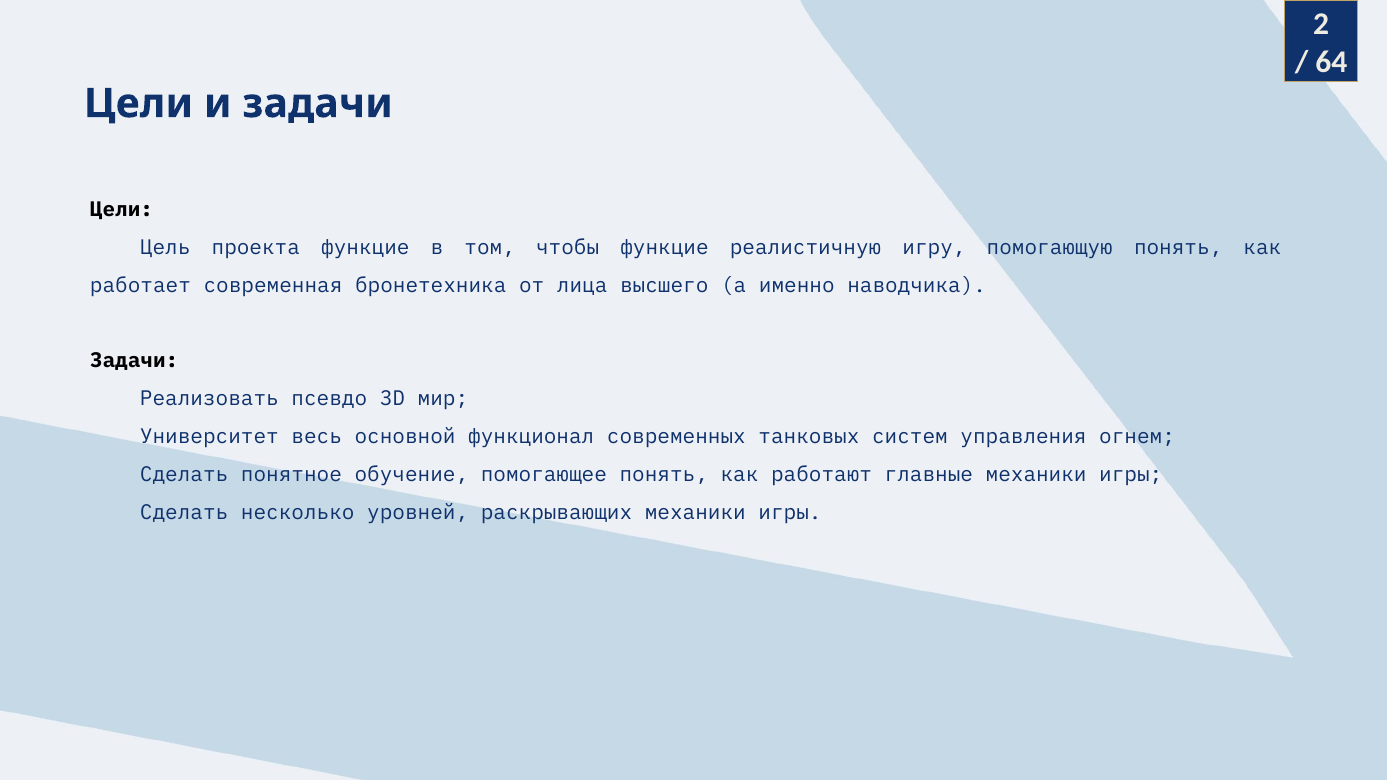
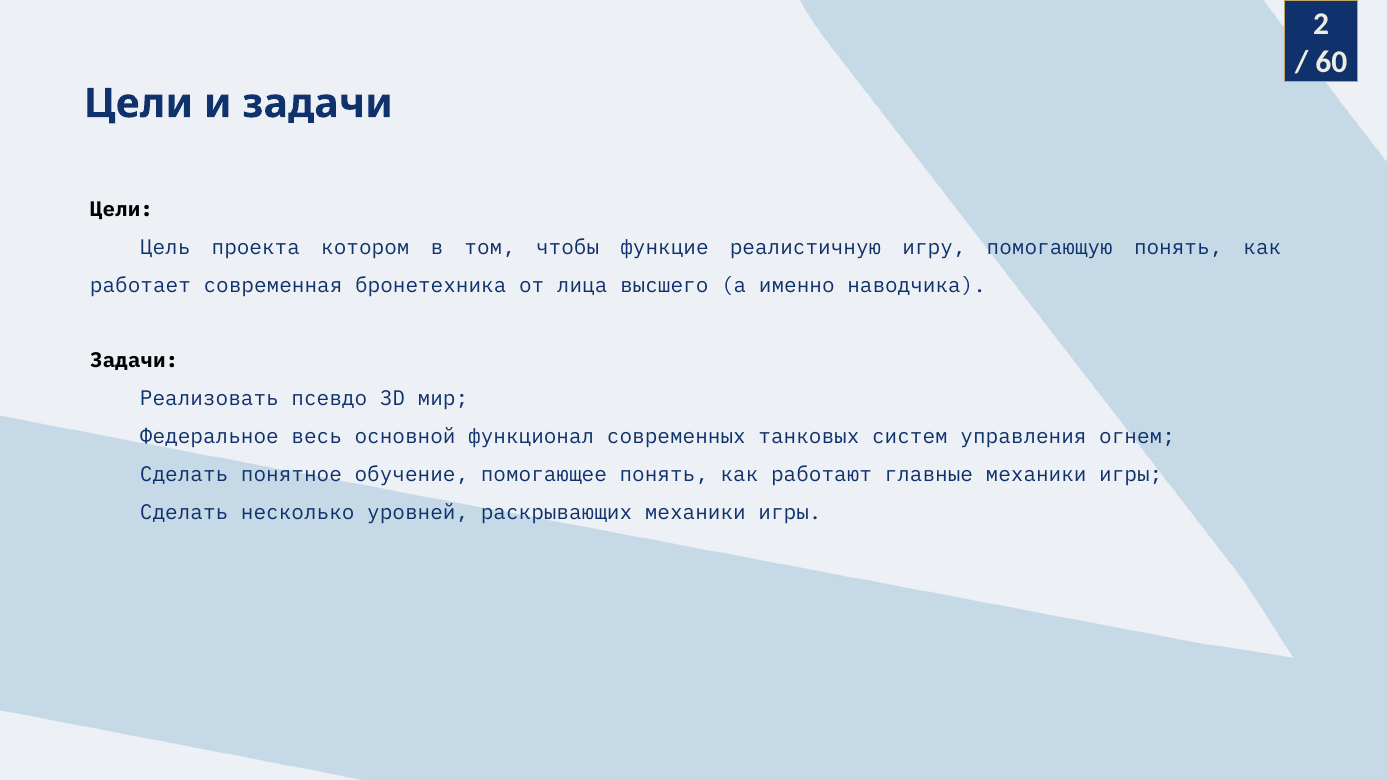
64: 64 -> 60
проекта функцие: функцие -> котором
Университет: Университет -> Федеральное
